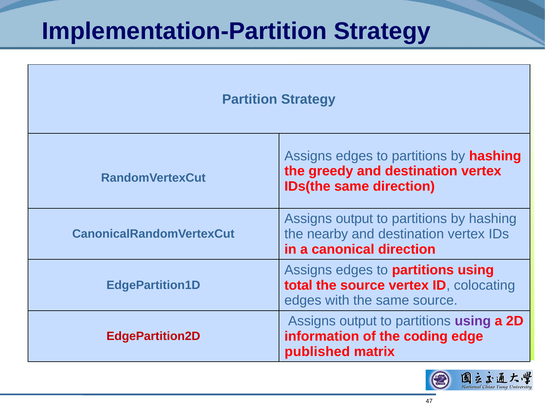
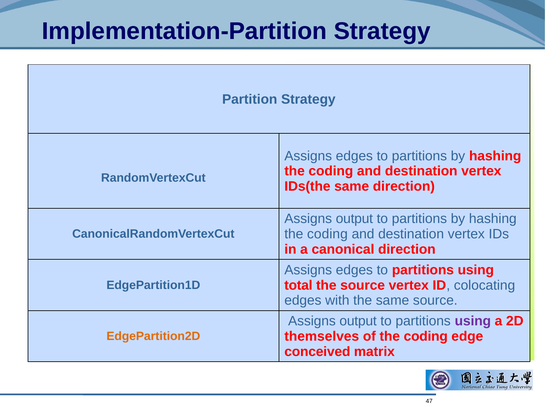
greedy at (331, 171): greedy -> coding
nearby at (328, 234): nearby -> coding
information: information -> themselves
EdgePartition2D colour: red -> orange
published: published -> conceived
